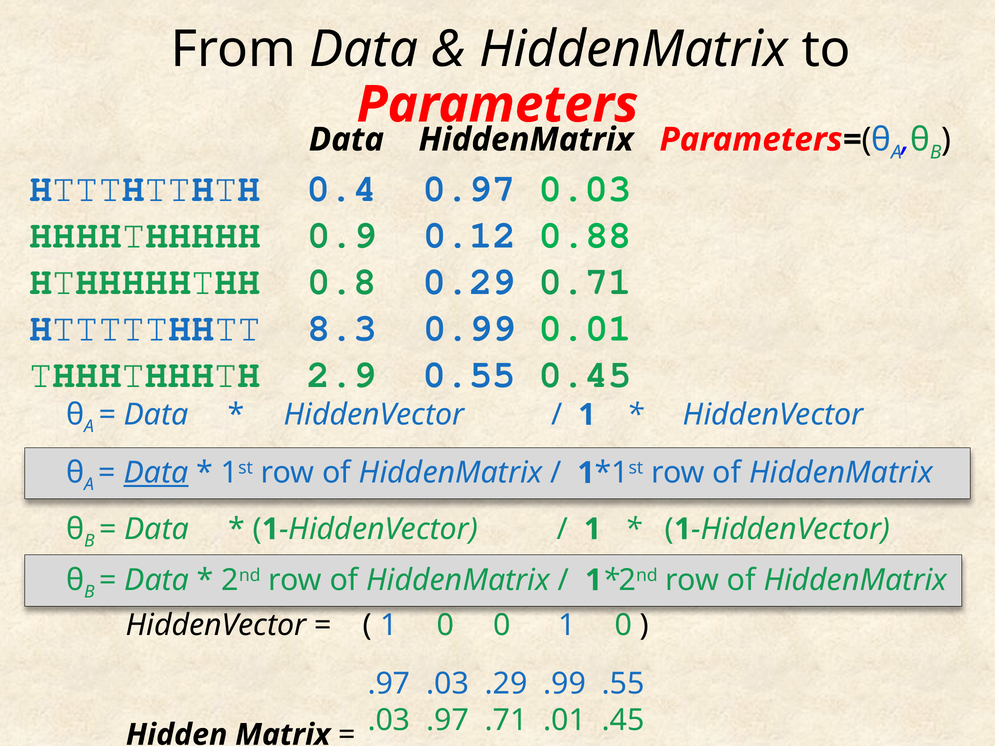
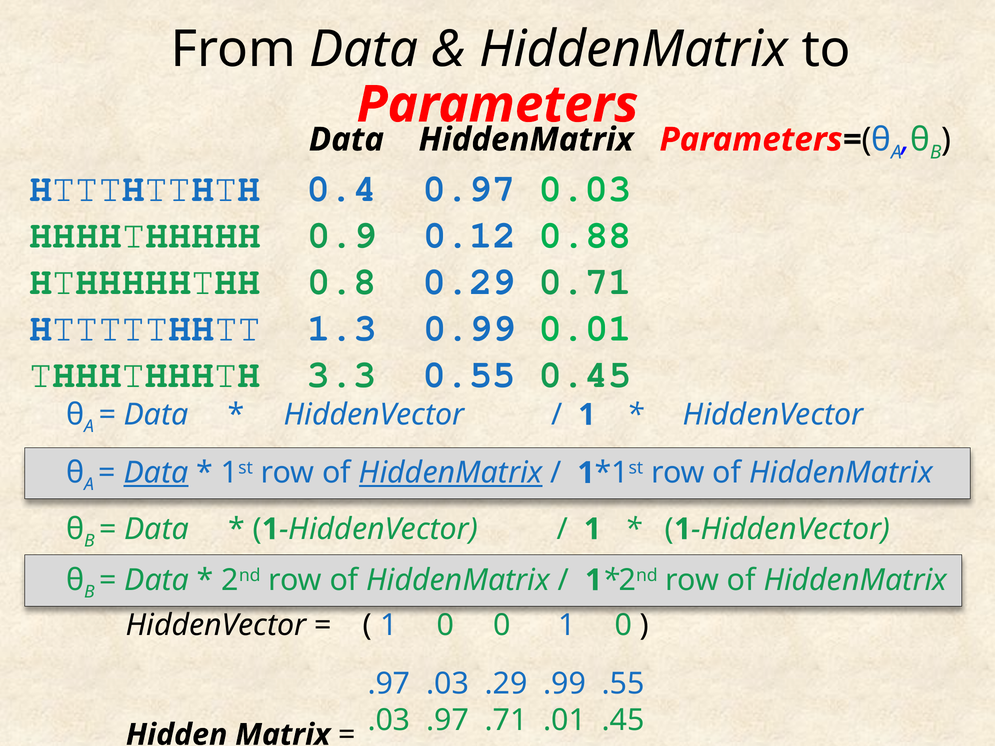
8.3: 8.3 -> 1.3
2.9: 2.9 -> 3.3
HiddenMatrix at (451, 473) underline: none -> present
